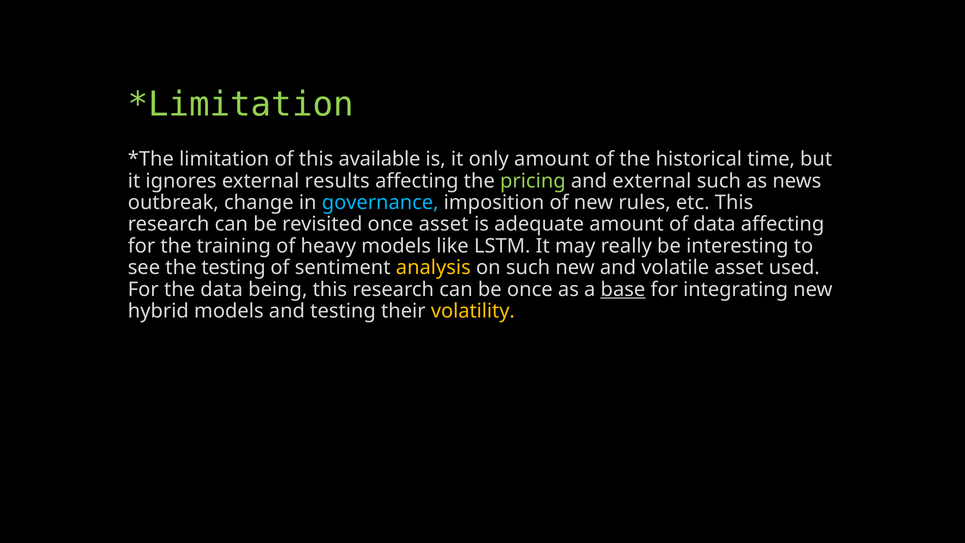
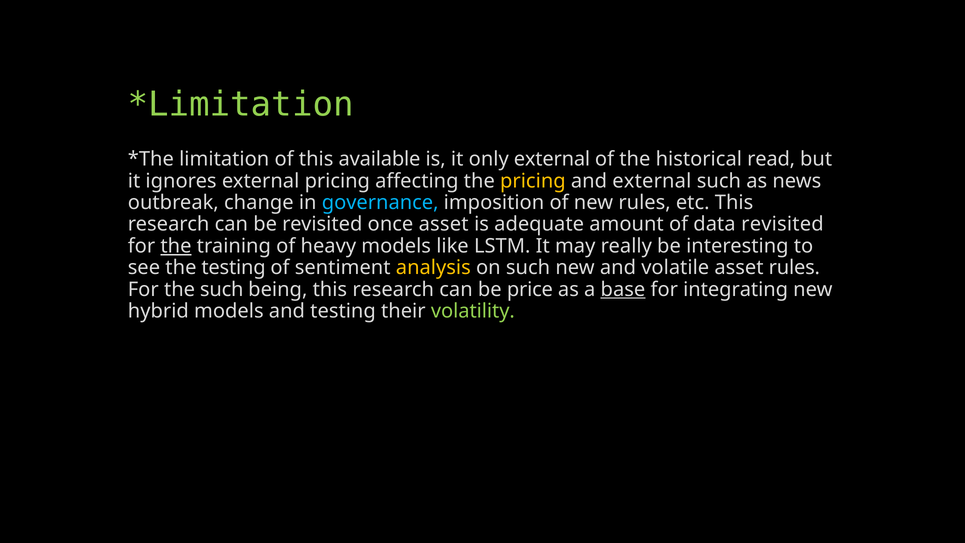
only amount: amount -> external
time: time -> read
external results: results -> pricing
pricing at (533, 181) colour: light green -> yellow
data affecting: affecting -> revisited
the at (176, 246) underline: none -> present
asset used: used -> rules
the data: data -> such
be once: once -> price
volatility colour: yellow -> light green
